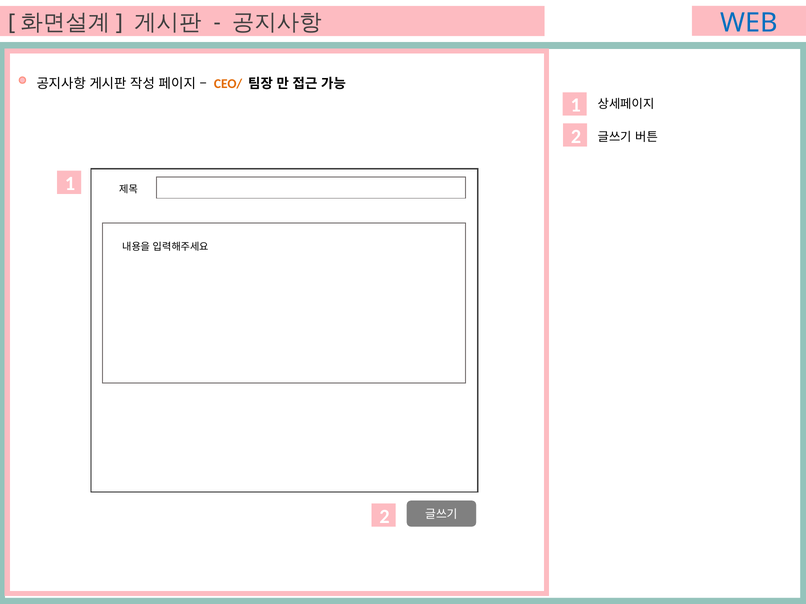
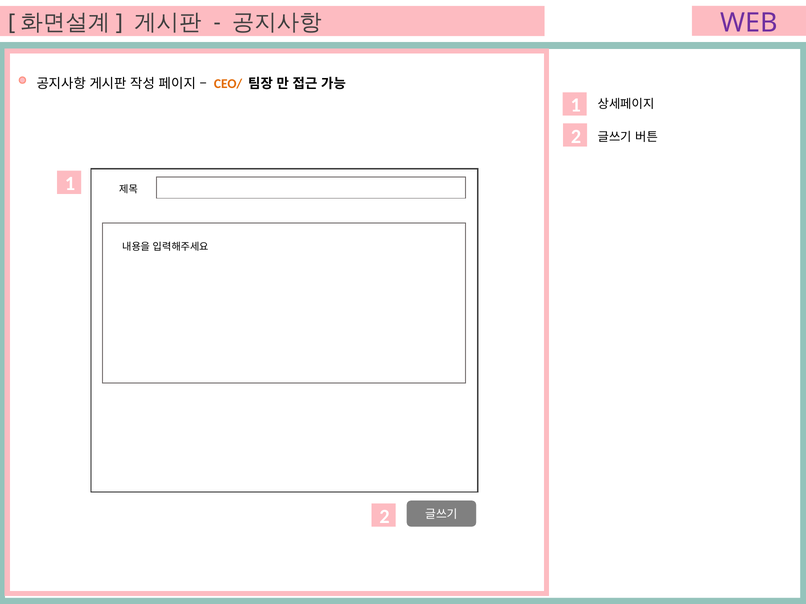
WEB colour: blue -> purple
